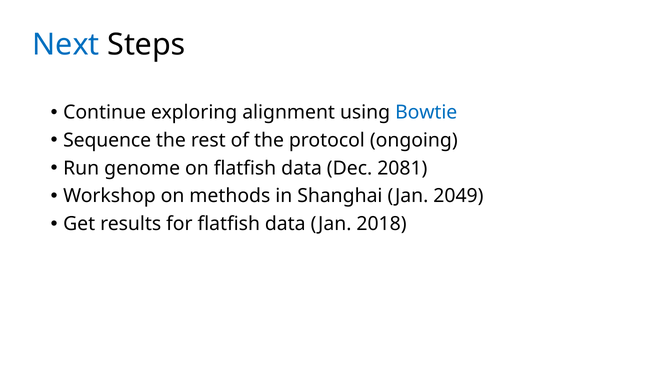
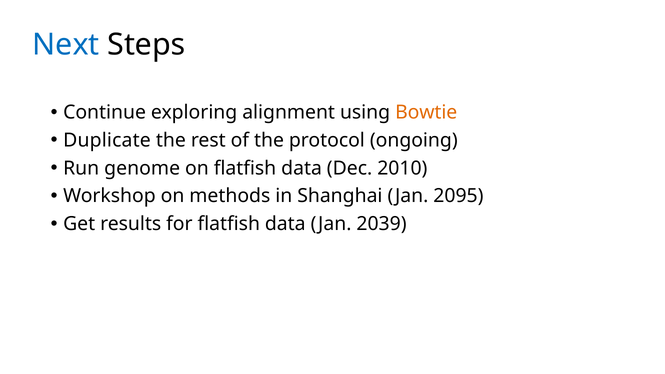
Bowtie colour: blue -> orange
Sequence: Sequence -> Duplicate
2081: 2081 -> 2010
2049: 2049 -> 2095
2018: 2018 -> 2039
